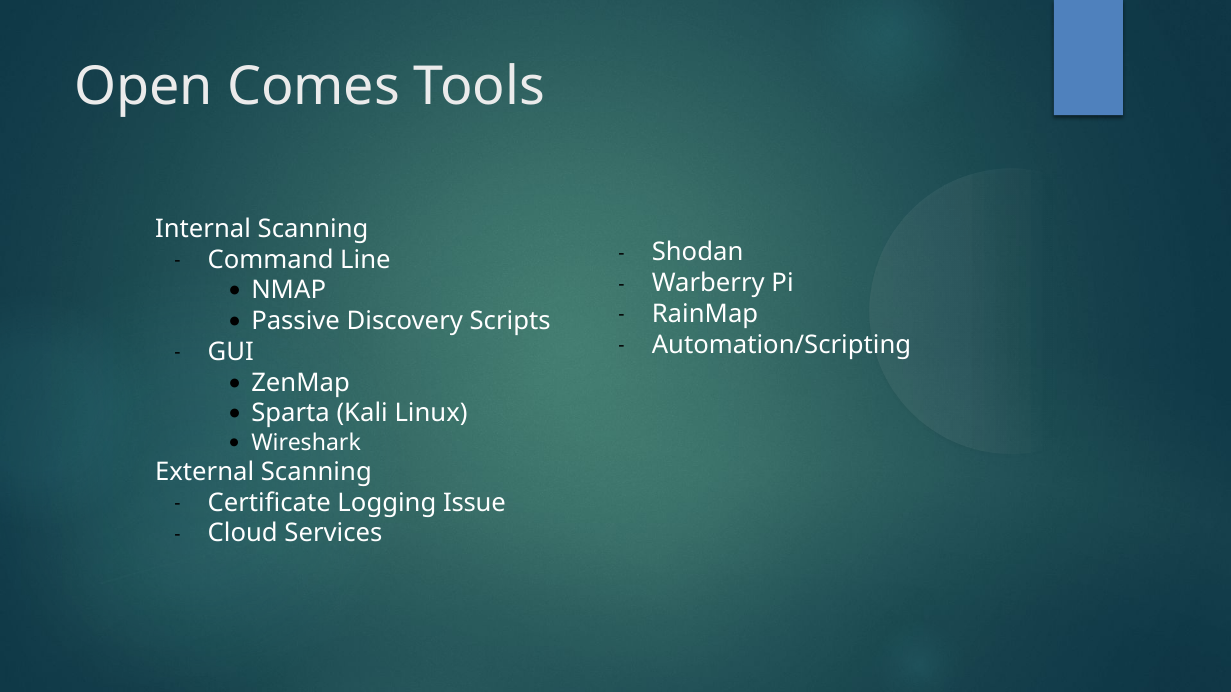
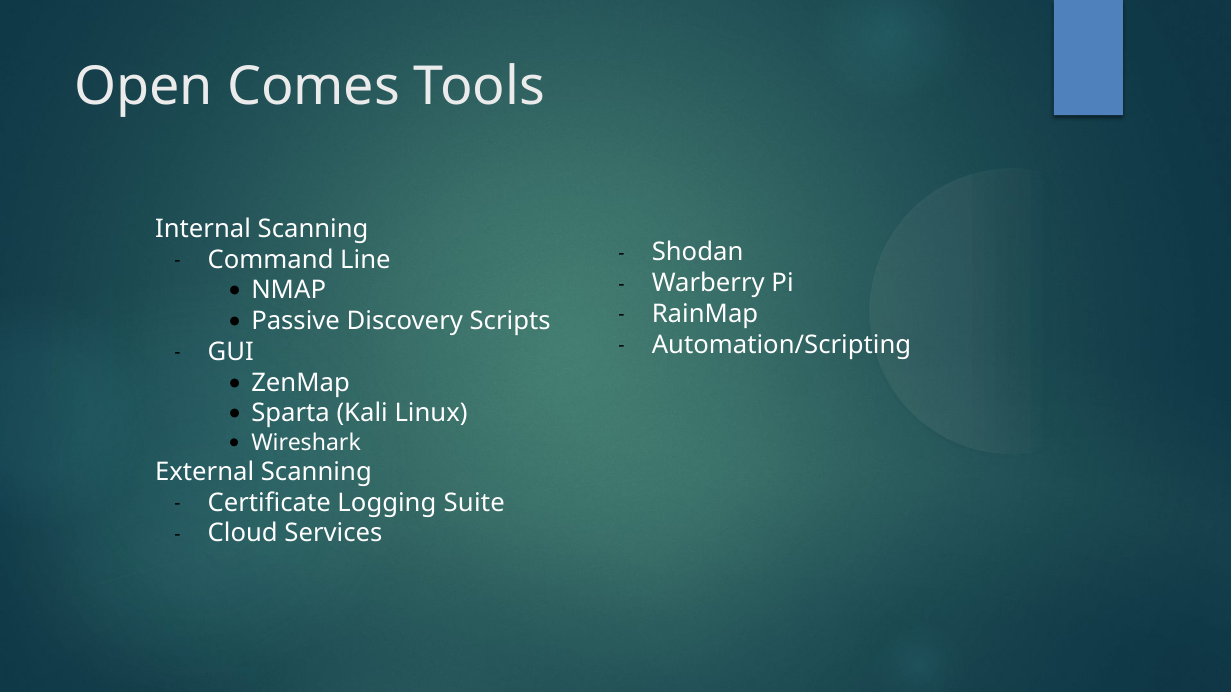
Issue: Issue -> Suite
